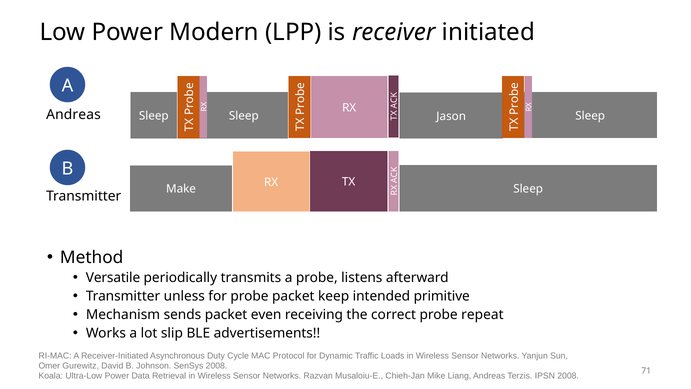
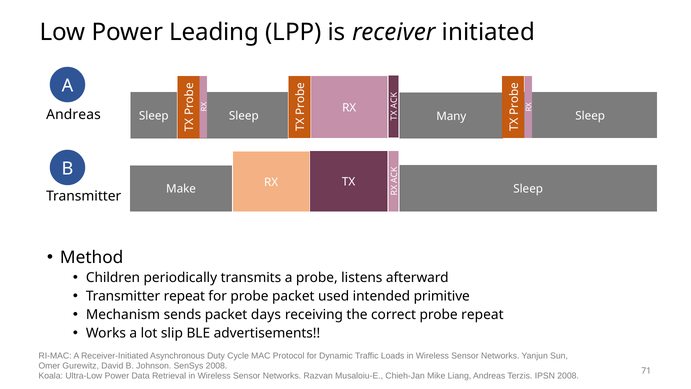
Modern: Modern -> Leading
Jason: Jason -> Many
Versatile: Versatile -> Children
Transmitter unless: unless -> repeat
keep: keep -> used
even: even -> days
